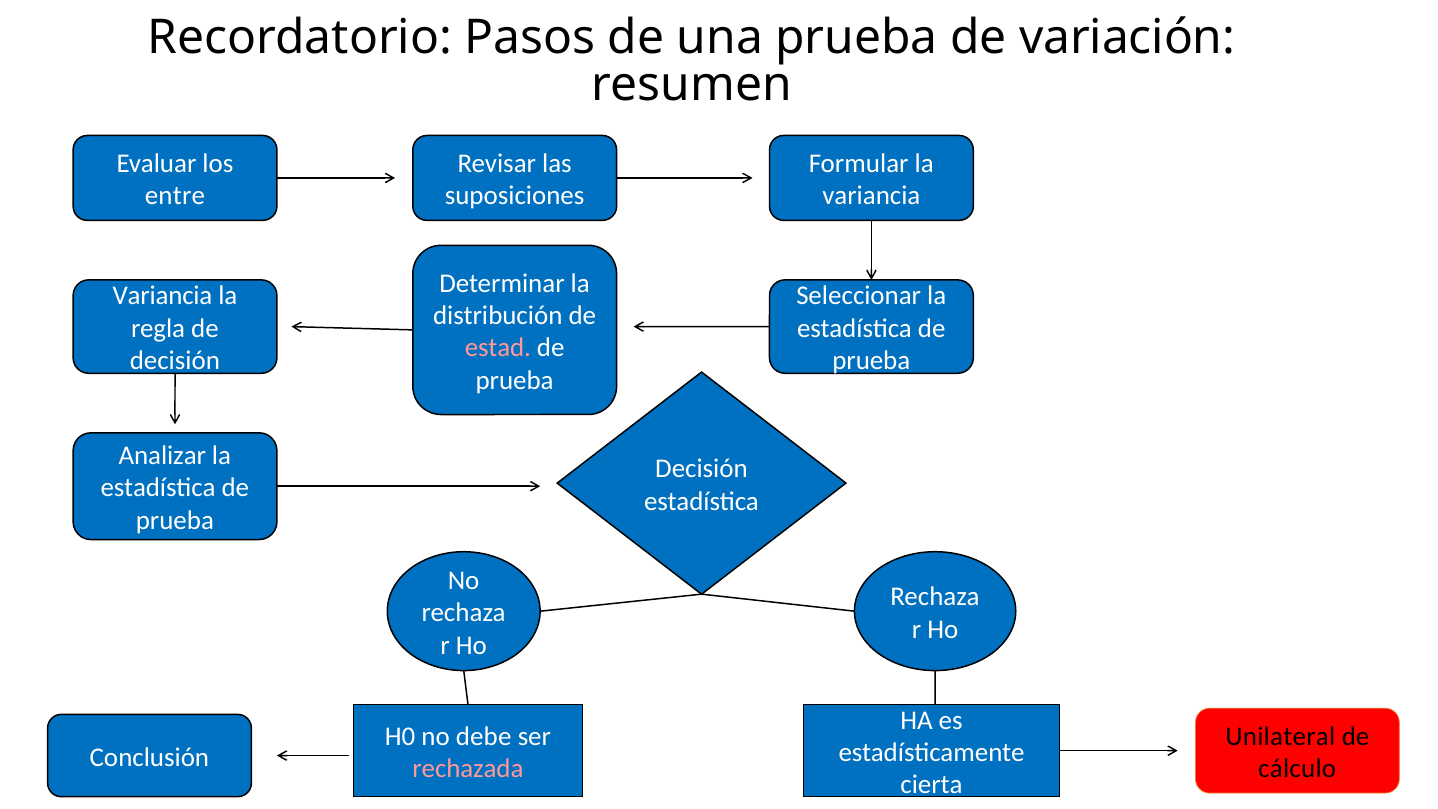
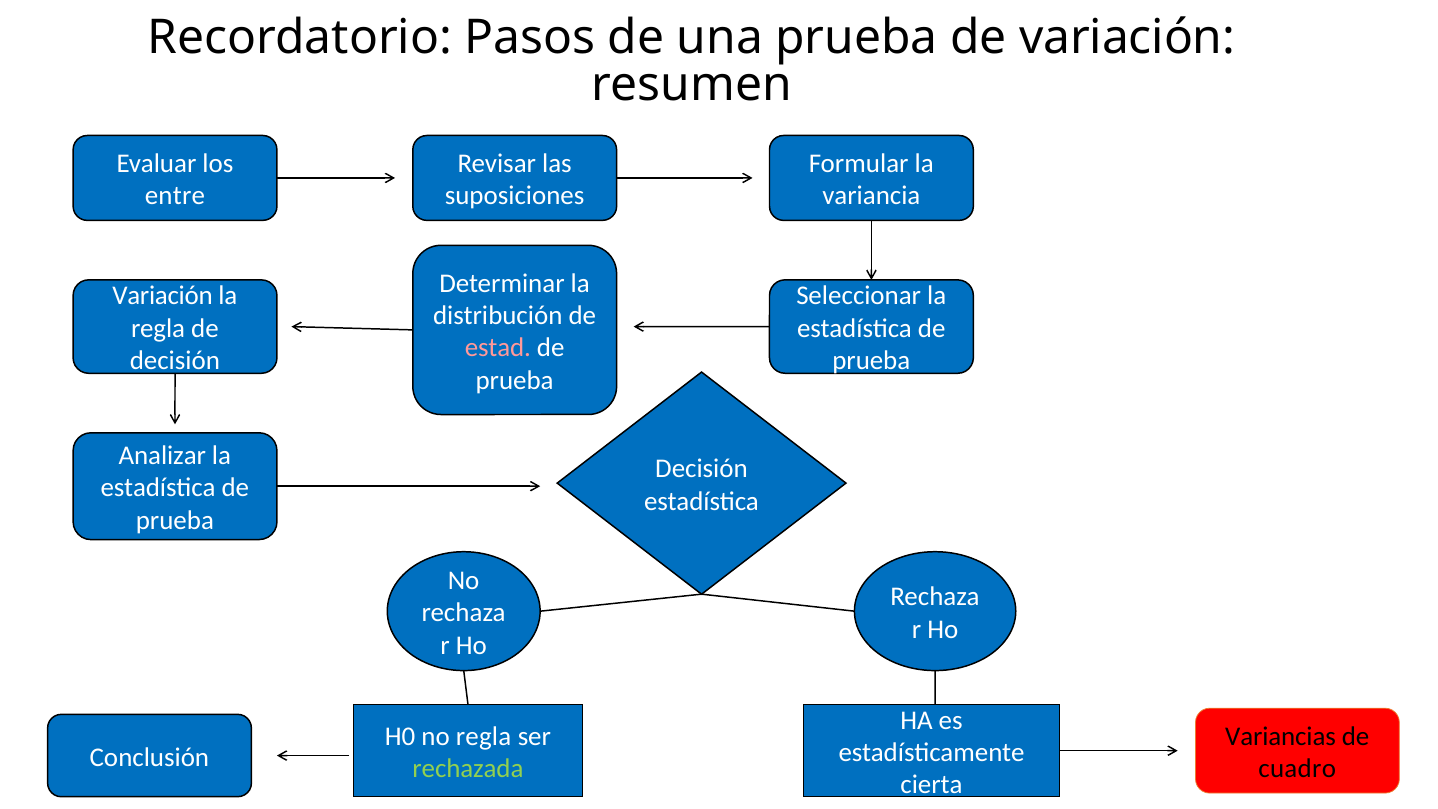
Variancia at (162, 296): Variancia -> Variación
Unilateral: Unilateral -> Variancias
no debe: debe -> regla
cálculo: cálculo -> cuadro
rechazada colour: pink -> light green
